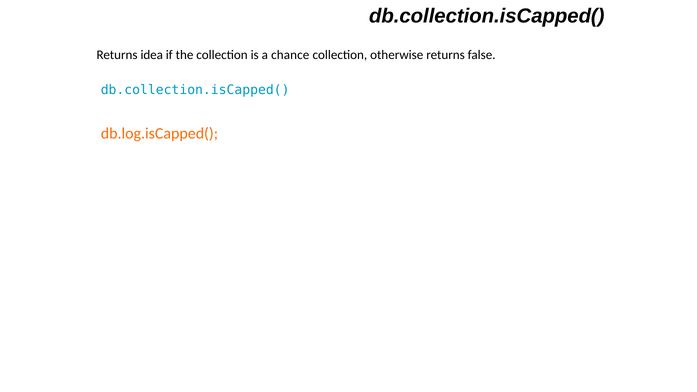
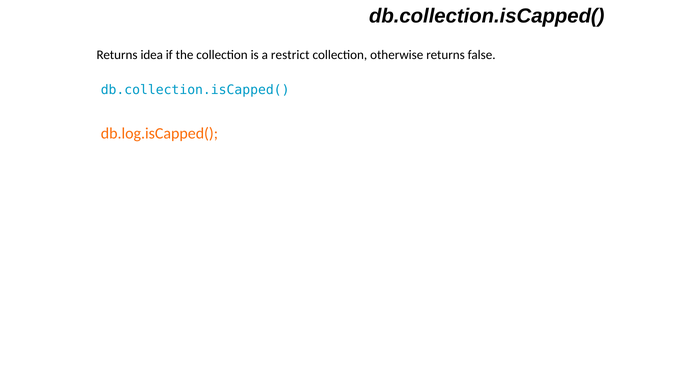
chance: chance -> restrict
